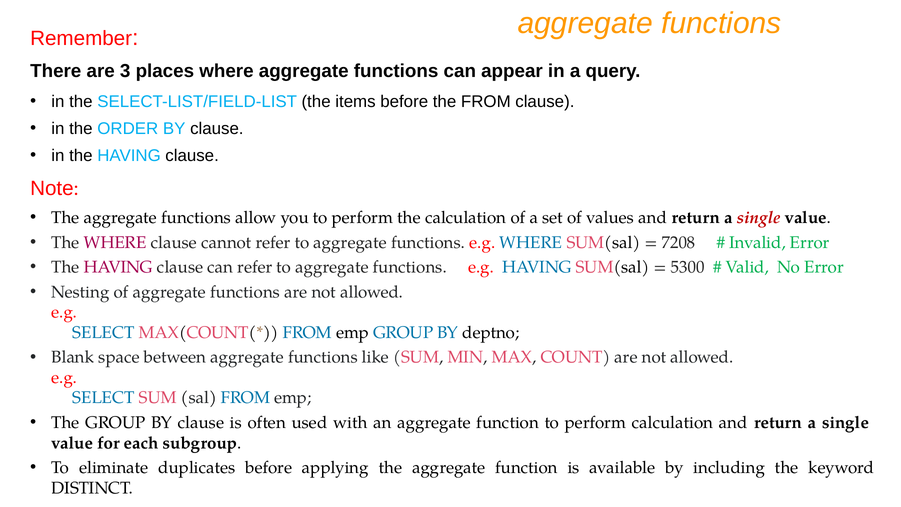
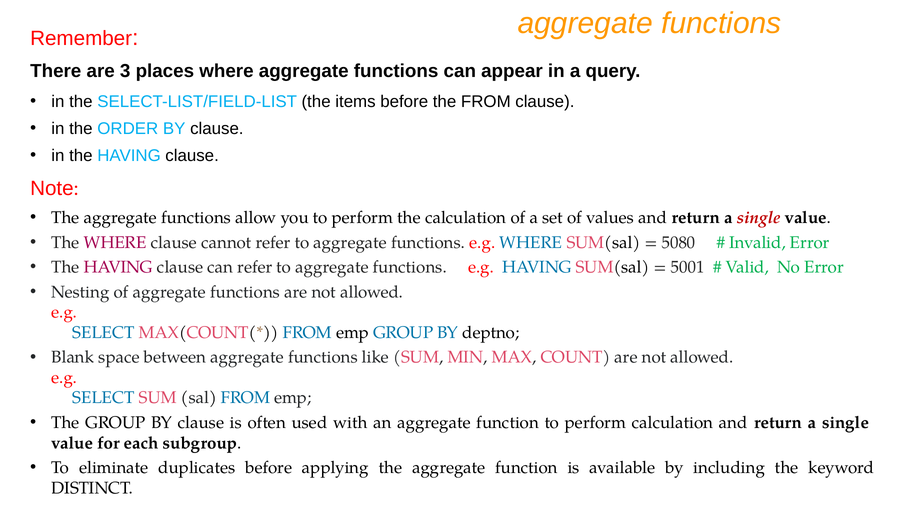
7208: 7208 -> 5080
5300: 5300 -> 5001
